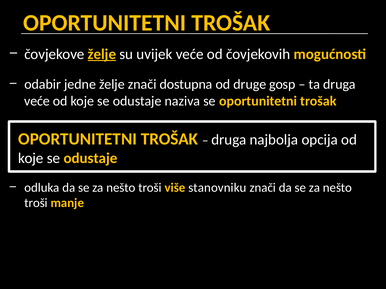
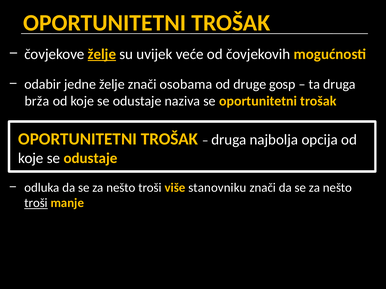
dostupna: dostupna -> osobama
veće at (37, 101): veće -> brža
troši at (36, 203) underline: none -> present
